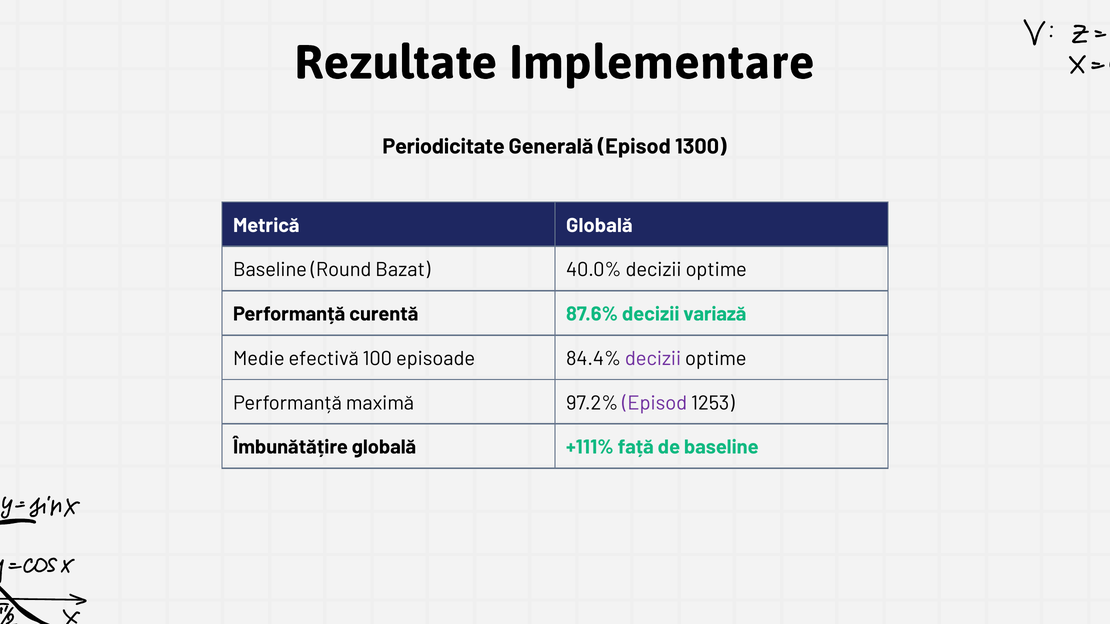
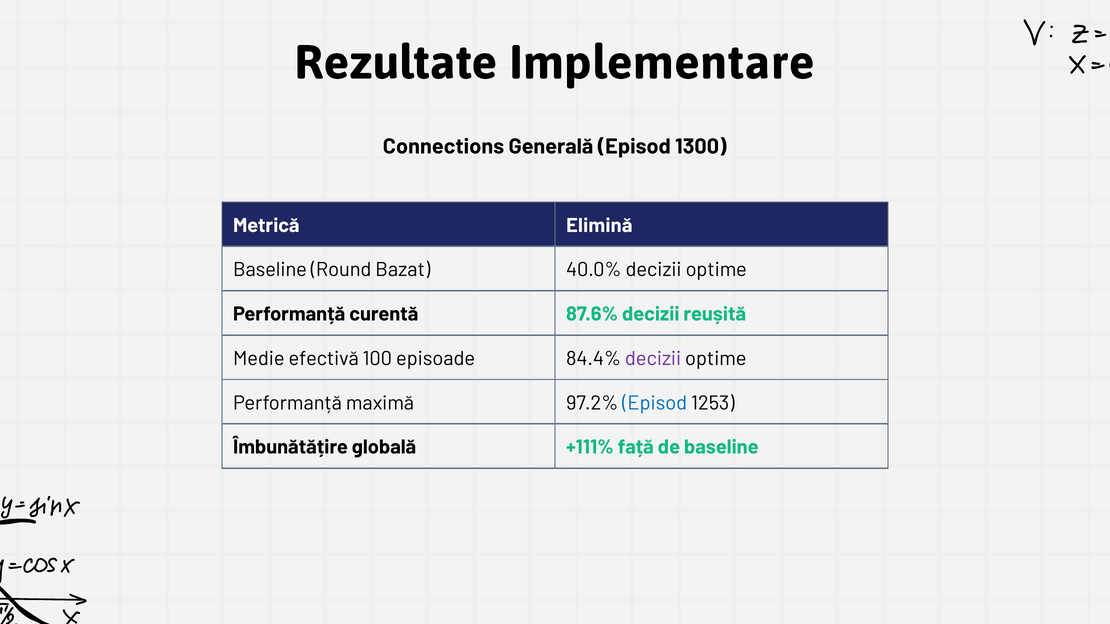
Periodicitate: Periodicitate -> Connections
Metrică Globală: Globală -> Elimină
variază: variază -> reușită
Episod at (655, 403) colour: purple -> blue
